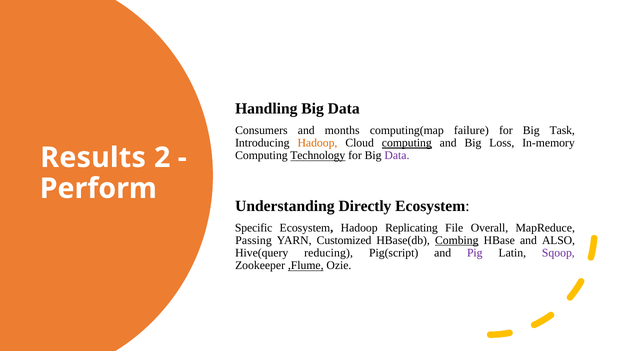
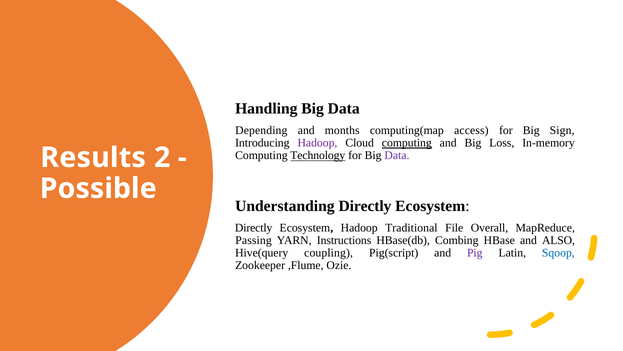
Consumers: Consumers -> Depending
failure: failure -> access
Task: Task -> Sign
Hadoop at (317, 143) colour: orange -> purple
Perform: Perform -> Possible
Specific at (254, 227): Specific -> Directly
Replicating: Replicating -> Traditional
Customized: Customized -> Instructions
Combing underline: present -> none
reducing: reducing -> coupling
Sqoop colour: purple -> blue
,Flume underline: present -> none
